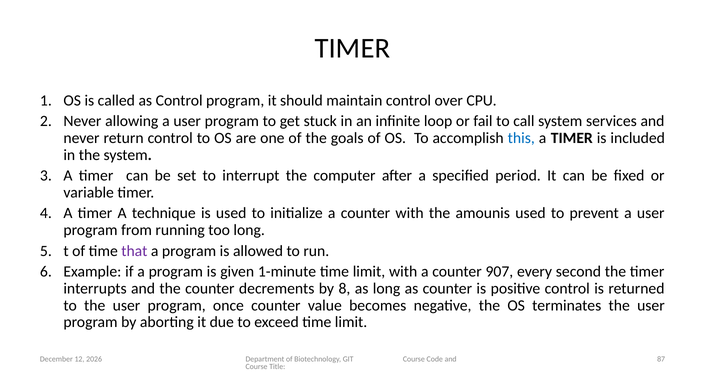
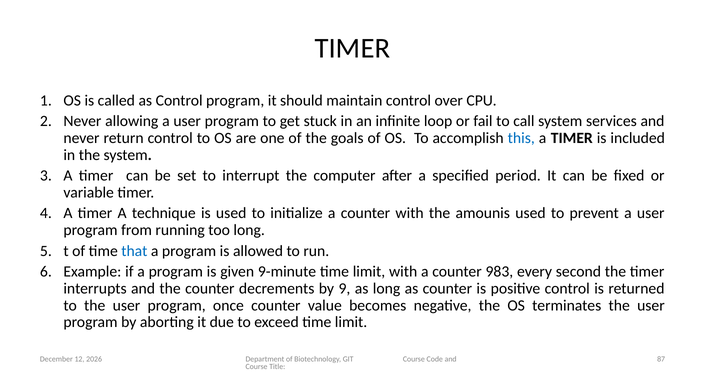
that colour: purple -> blue
1-minute: 1-minute -> 9-minute
907: 907 -> 983
8: 8 -> 9
